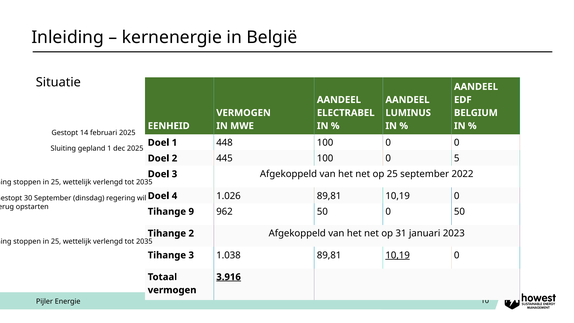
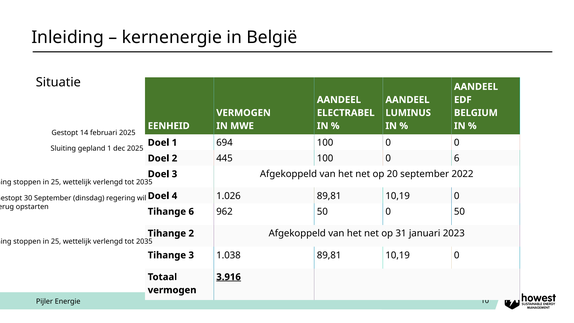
448: 448 -> 694
0 5: 5 -> 6
op 25: 25 -> 20
Tihange 9: 9 -> 6
10,19 at (398, 255) underline: present -> none
